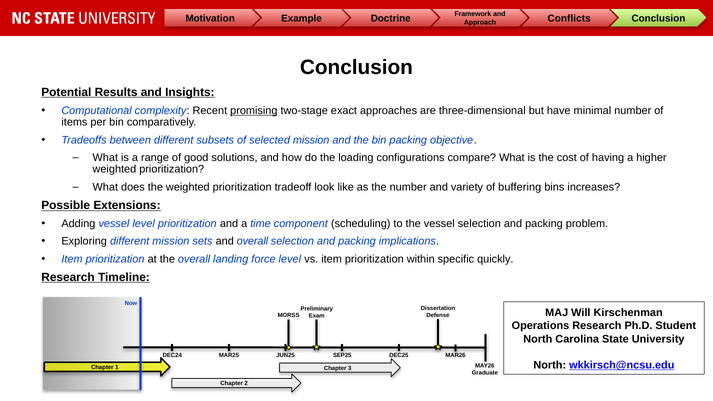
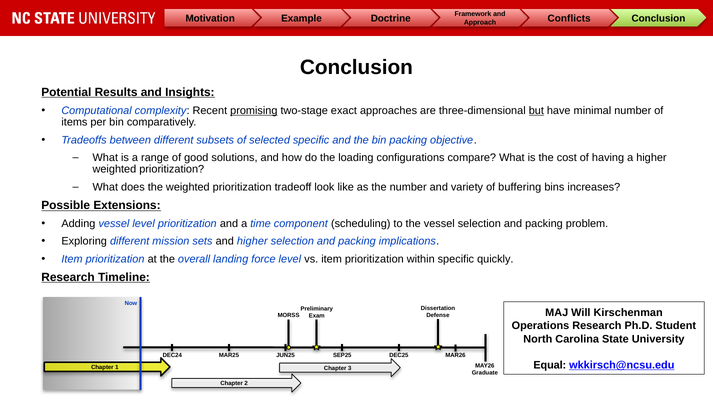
but underline: none -> present
selected mission: mission -> specific
and overall: overall -> higher
North at (550, 365): North -> Equal
